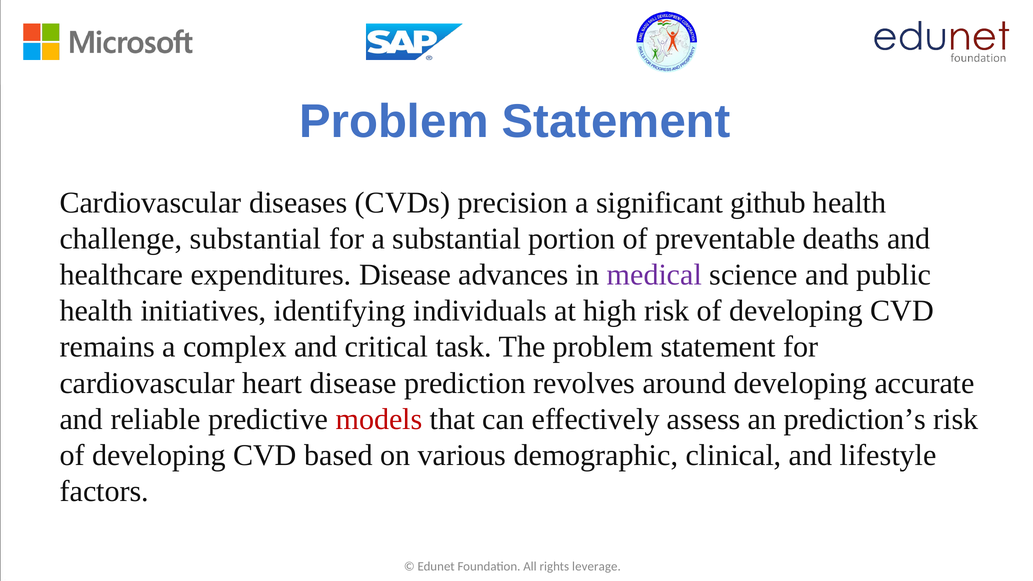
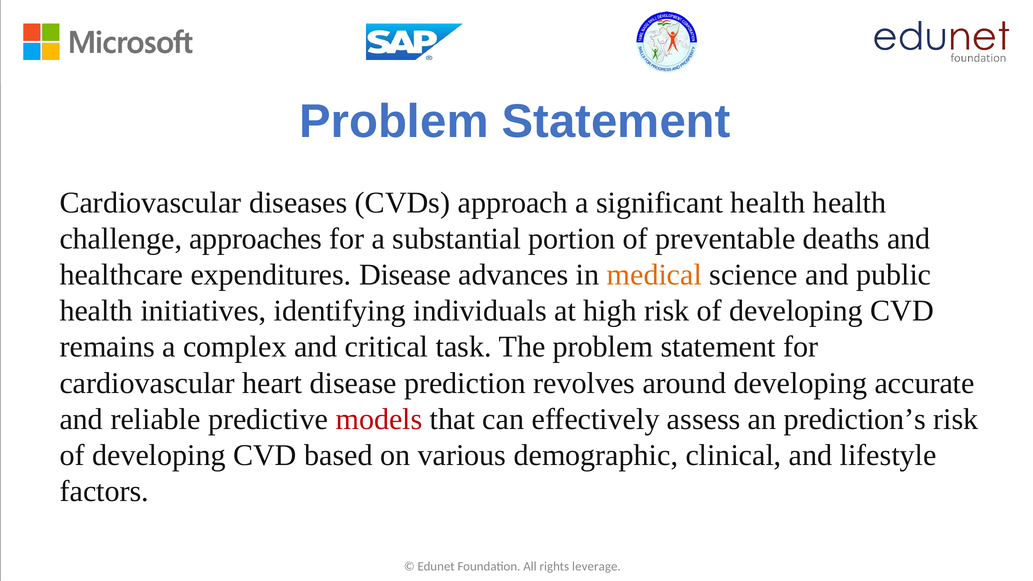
precision: precision -> approach
significant github: github -> health
challenge substantial: substantial -> approaches
medical colour: purple -> orange
